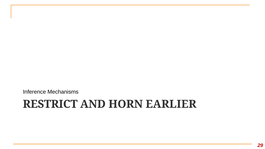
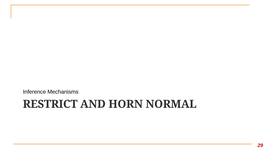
EARLIER: EARLIER -> NORMAL
